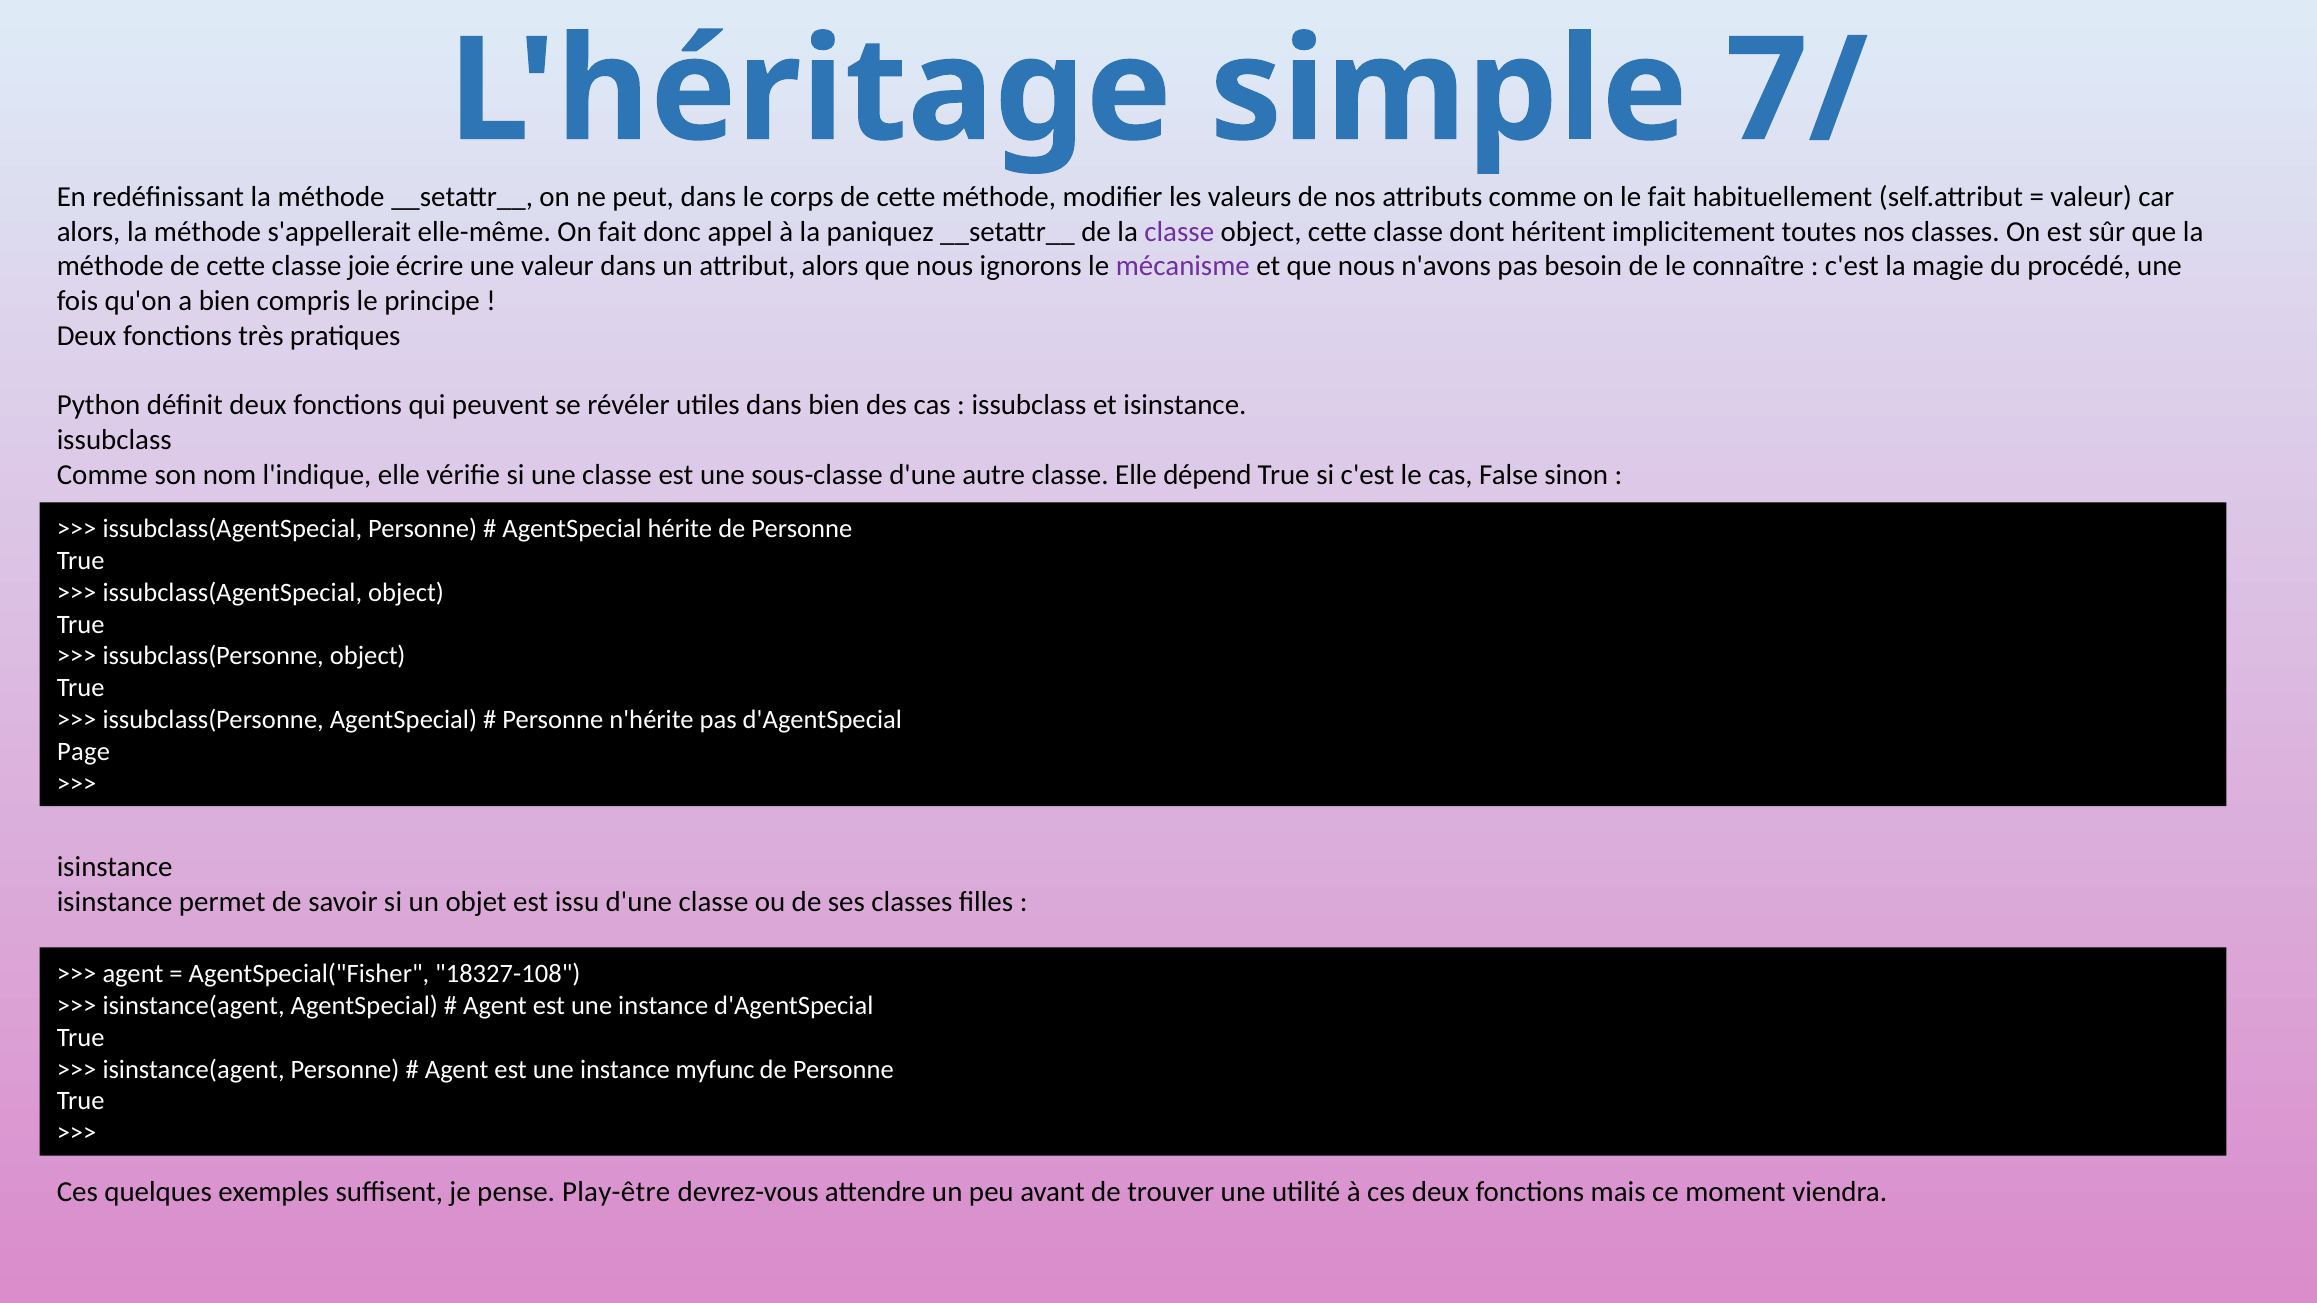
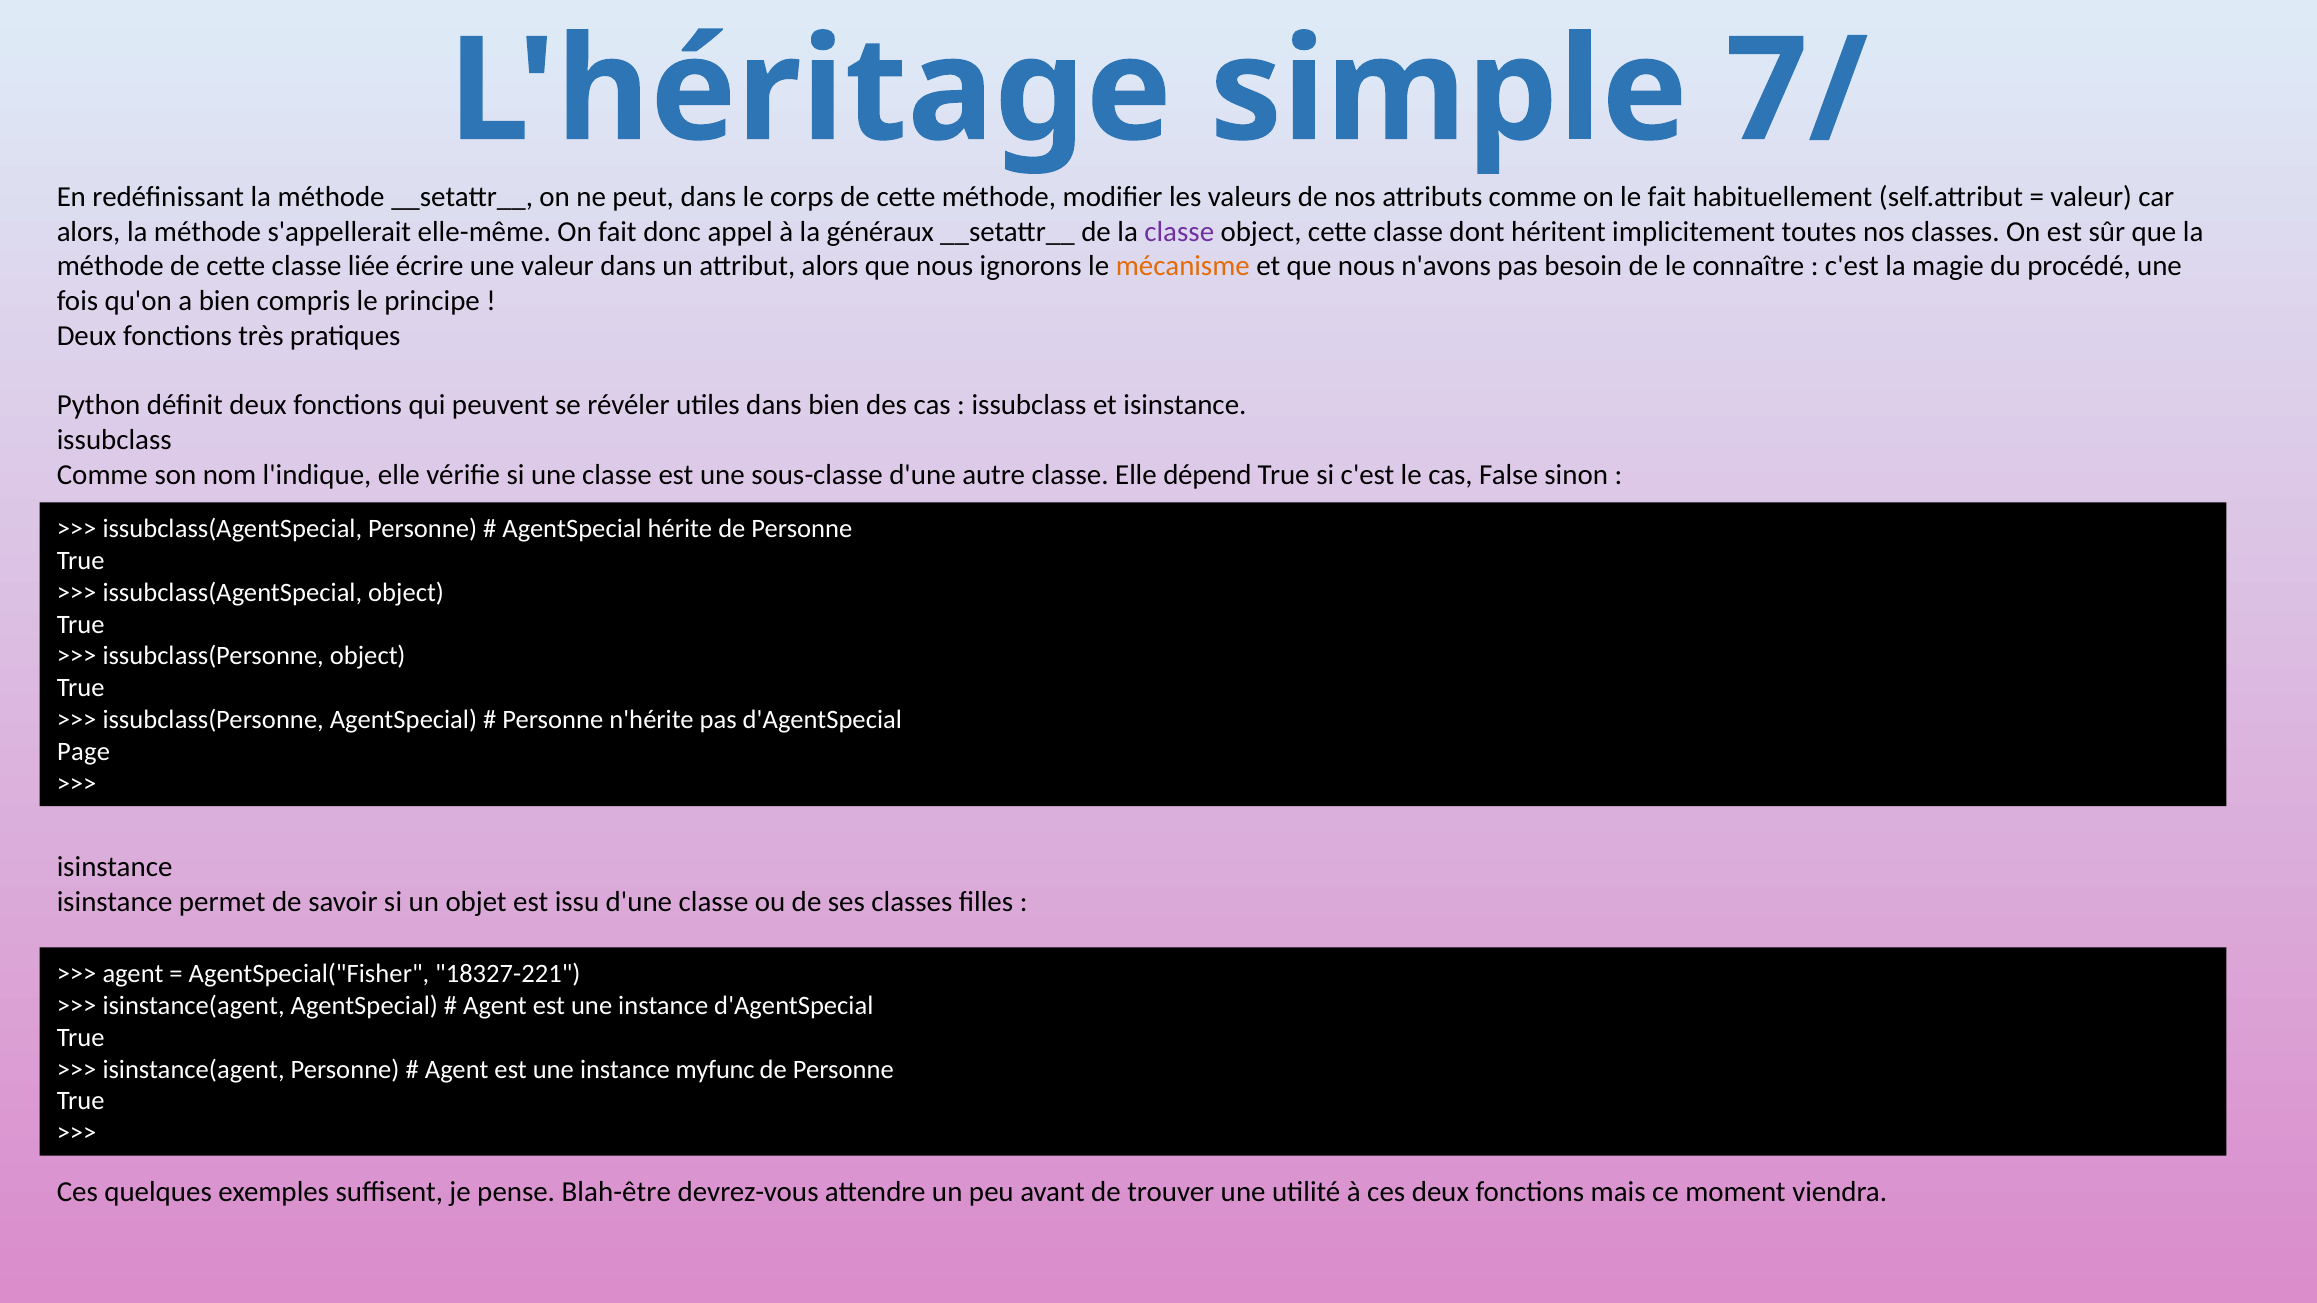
paniquez: paniquez -> généraux
joie: joie -> liée
mécanisme colour: purple -> orange
18327-108: 18327-108 -> 18327-221
Play-être: Play-être -> Blah-être
